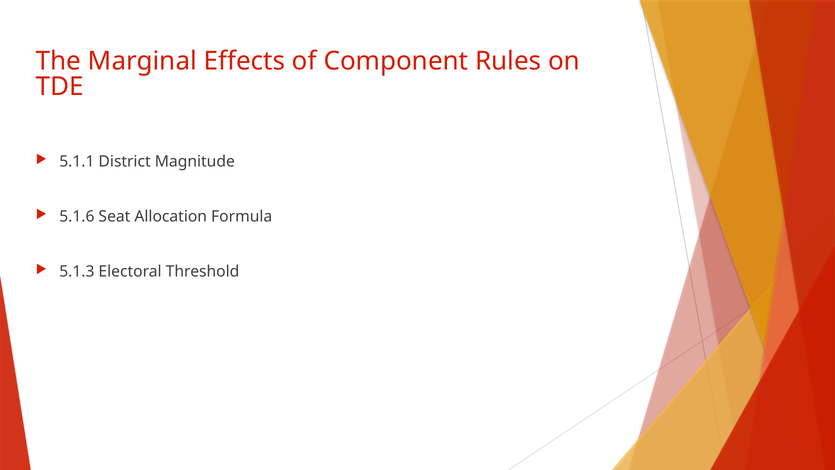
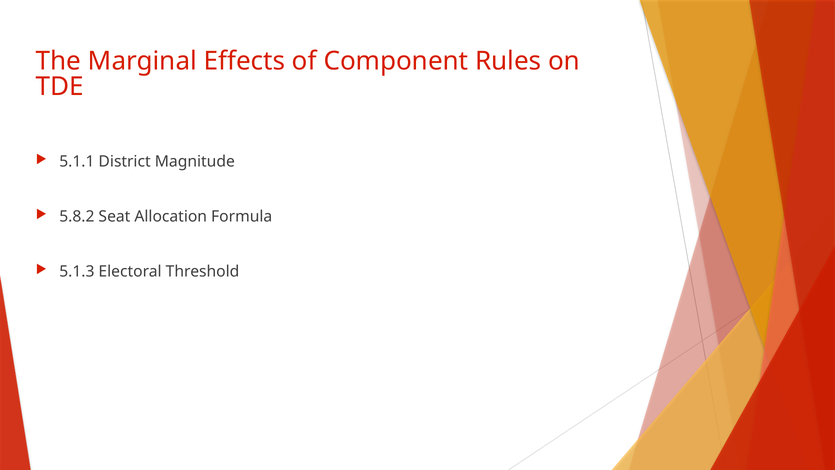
5.1.6: 5.1.6 -> 5.8.2
